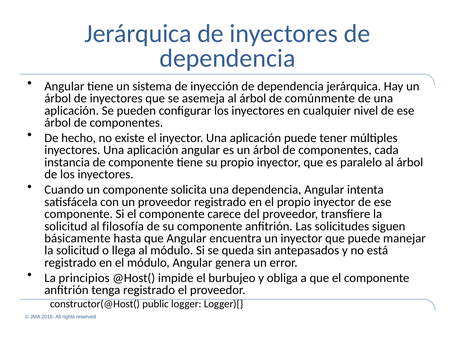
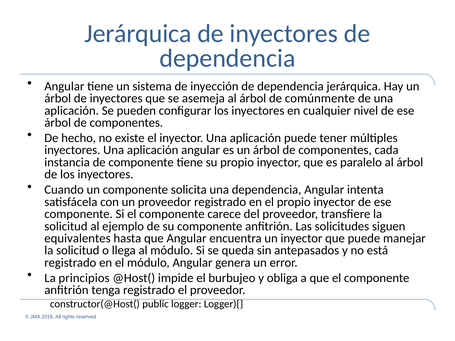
filosofía: filosofía -> ejemplo
básicamente: básicamente -> equivalentes
